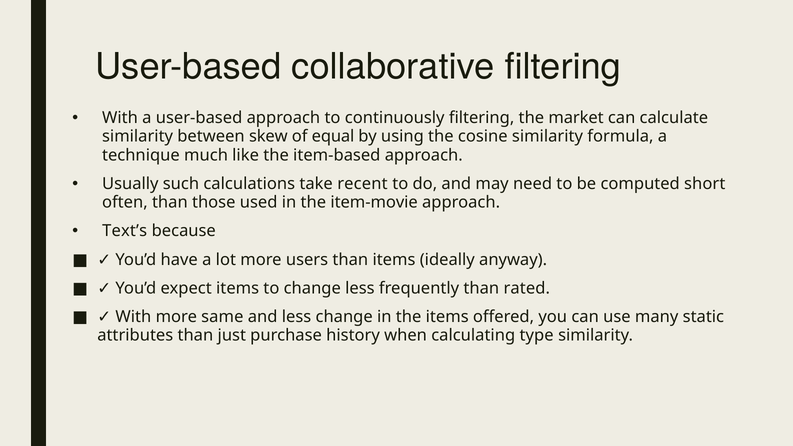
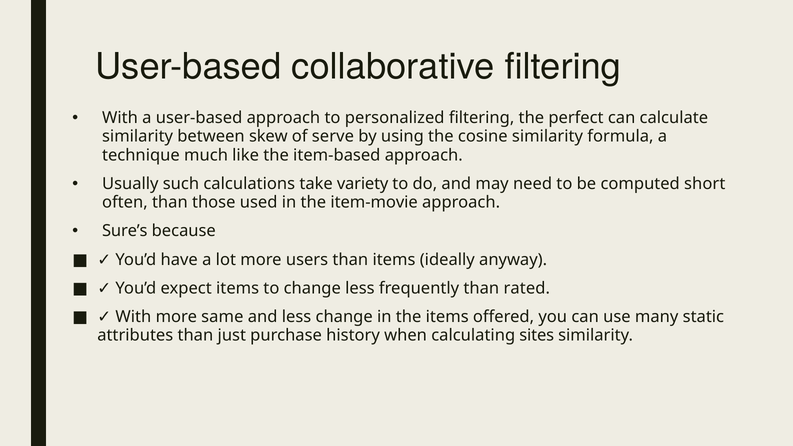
continuously: continuously -> personalized
market: market -> perfect
equal: equal -> serve
recent: recent -> variety
Text’s: Text’s -> Sure’s
type: type -> sites
